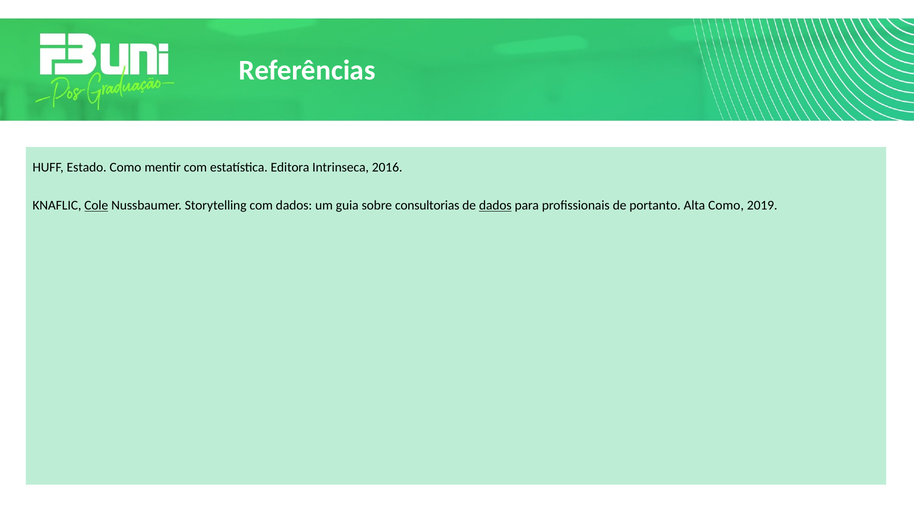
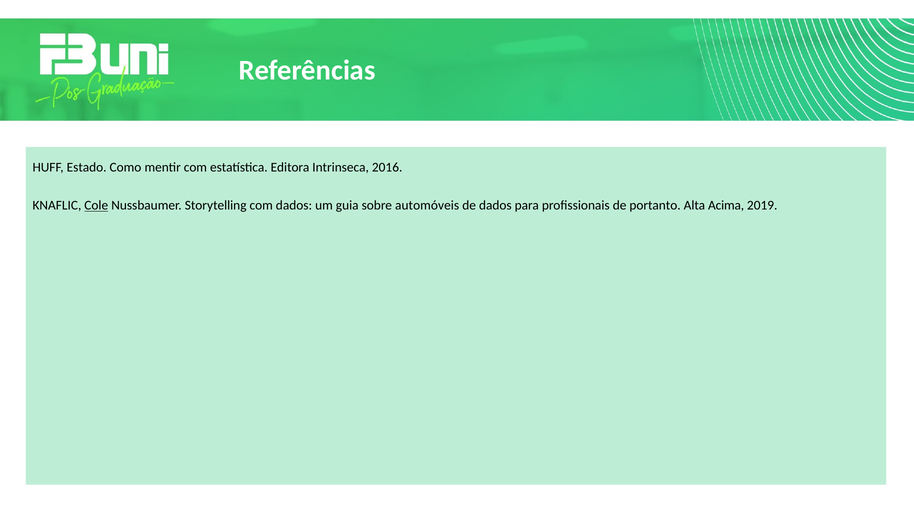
consultorias: consultorias -> automóveis
dados at (495, 206) underline: present -> none
Alta Como: Como -> Acima
